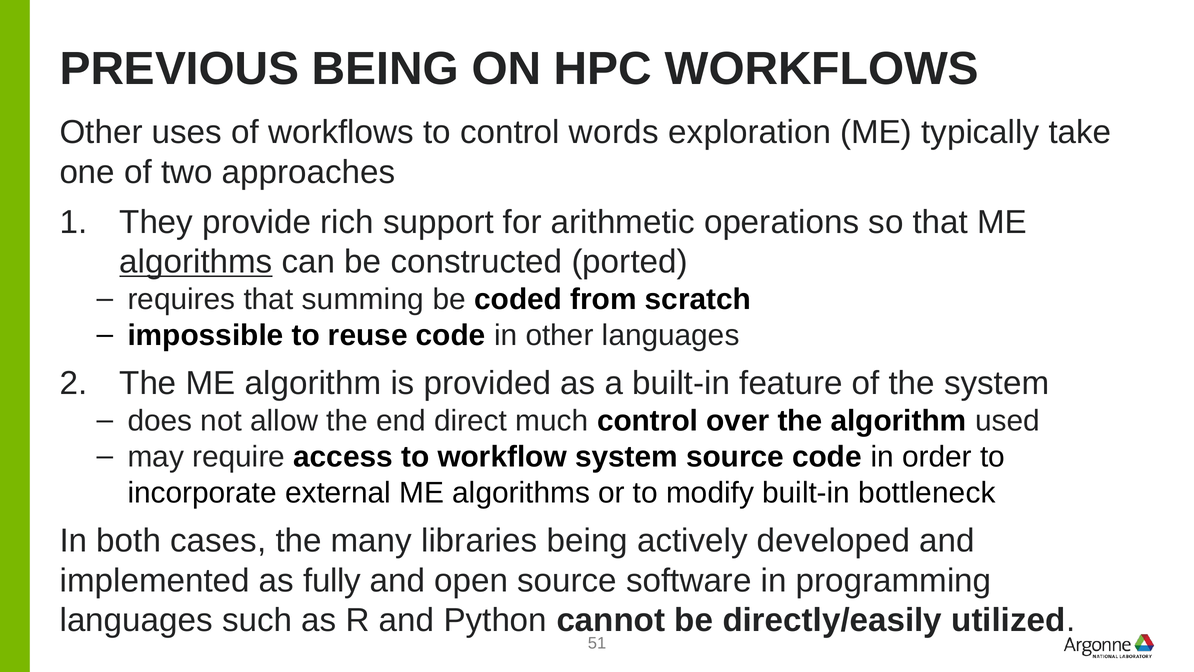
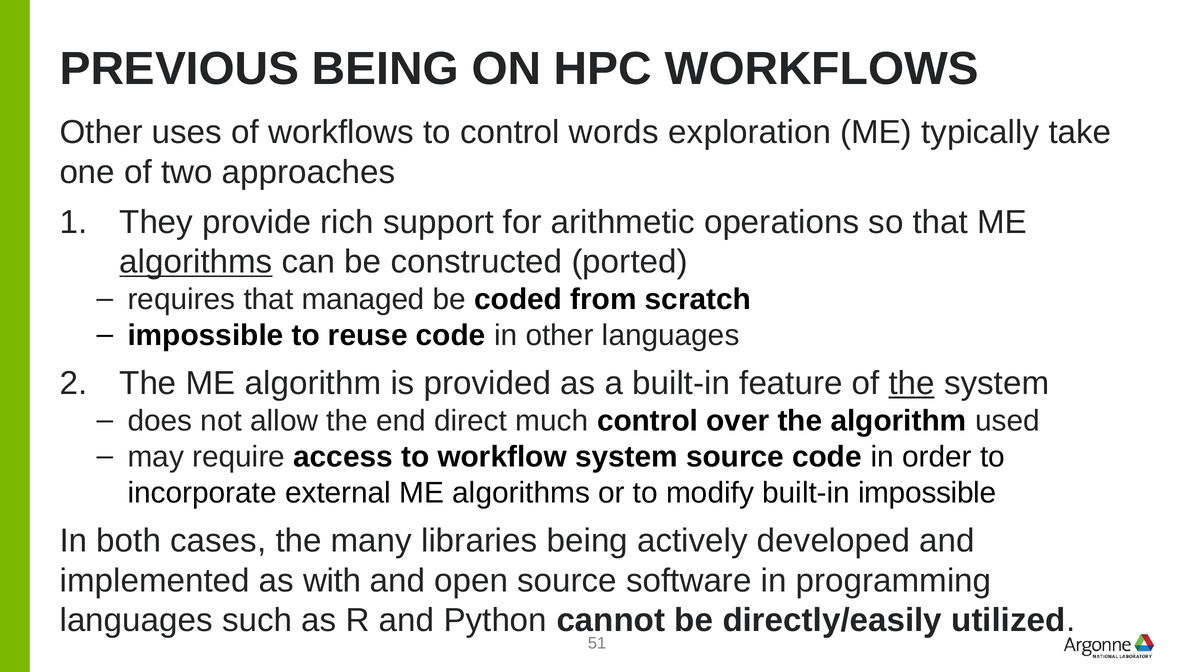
summing: summing -> managed
the at (912, 383) underline: none -> present
built-in bottleneck: bottleneck -> impossible
fully: fully -> with
